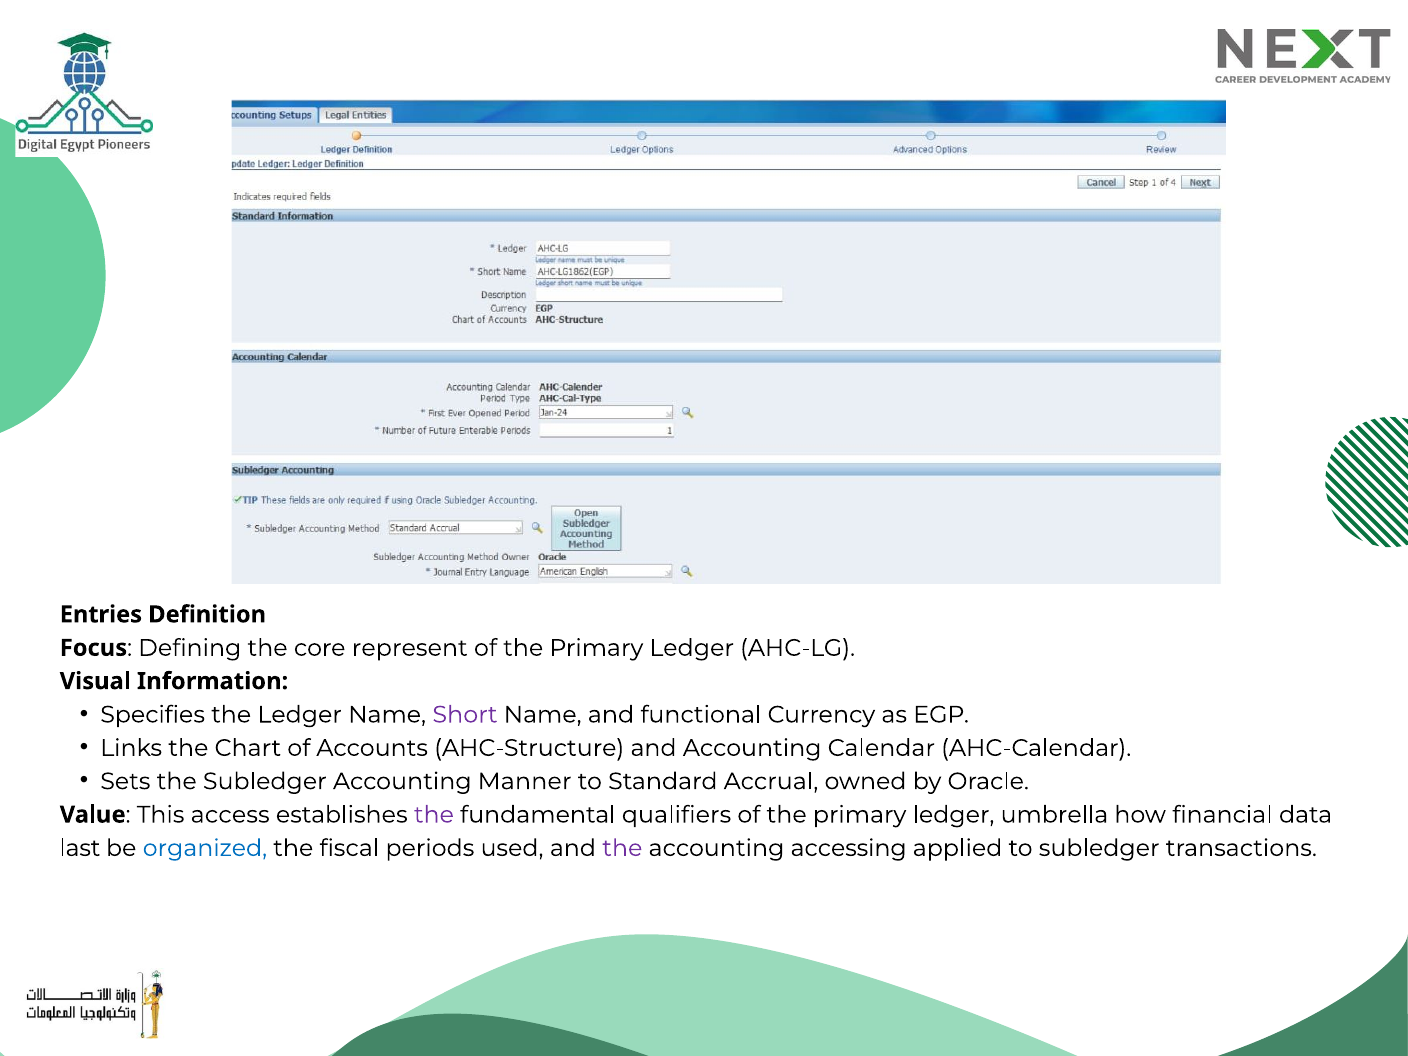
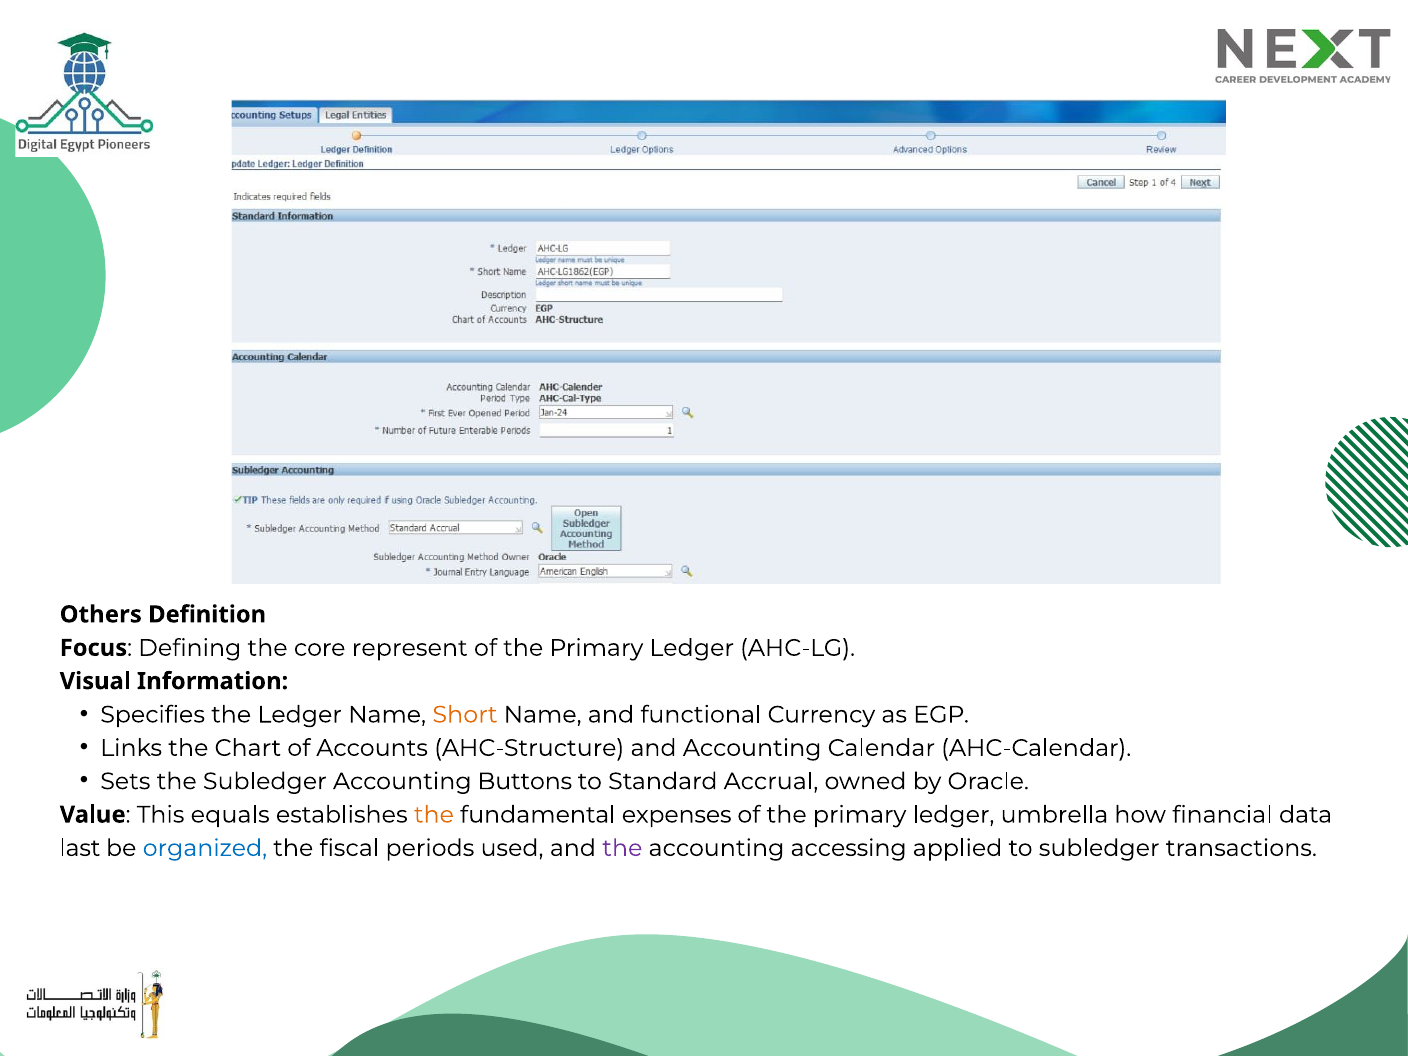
Entries: Entries -> Others
Short colour: purple -> orange
Manner: Manner -> Buttons
access: access -> equals
the at (434, 815) colour: purple -> orange
qualifiers: qualifiers -> expenses
